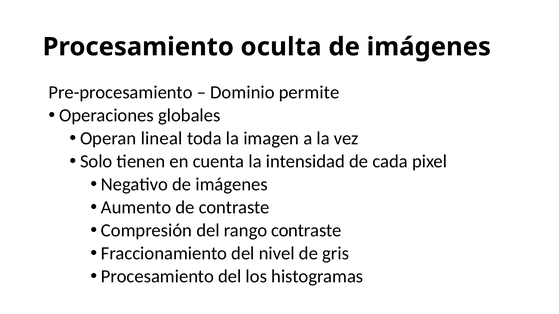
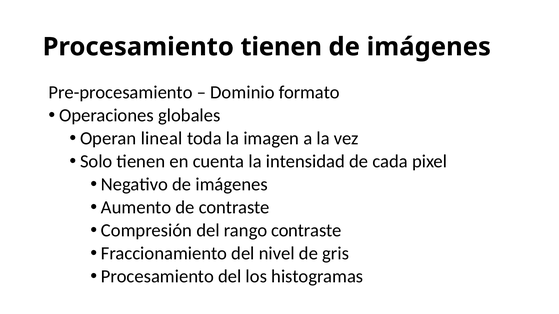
Procesamiento oculta: oculta -> tienen
permite: permite -> formato
